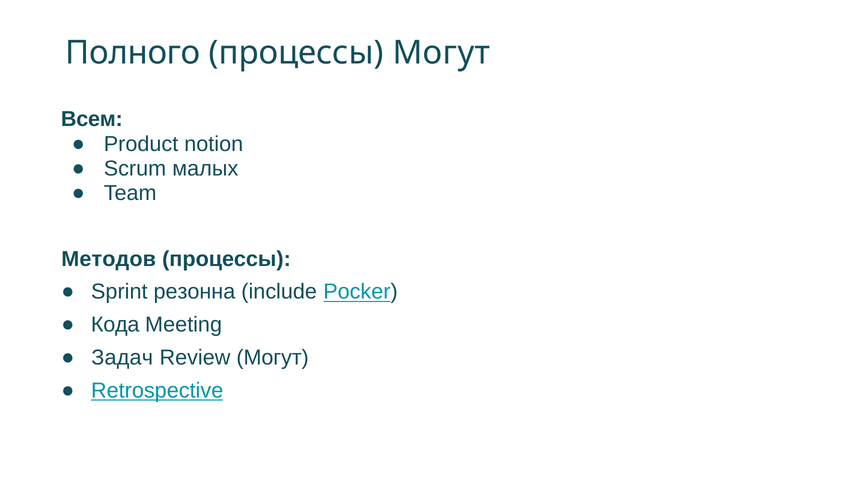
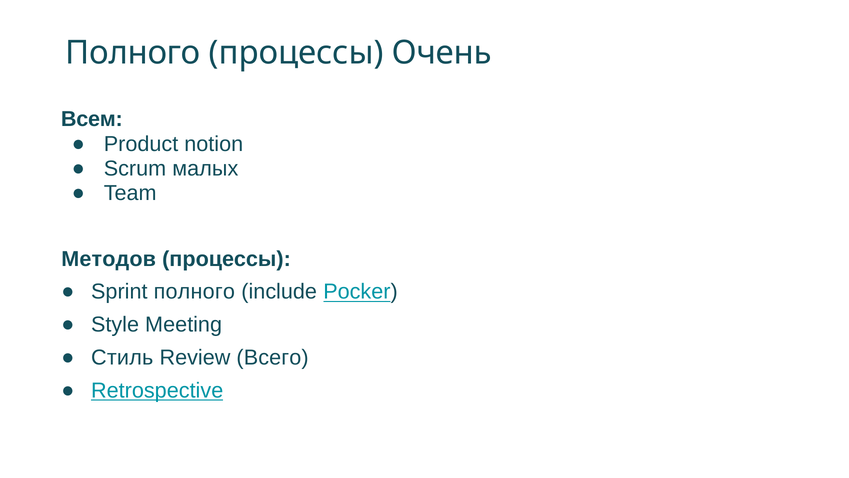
процессы Могут: Могут -> Очень
Sprint резонна: резонна -> полного
Кода: Кода -> Style
Задач: Задач -> Стиль
Review Могут: Могут -> Всего
